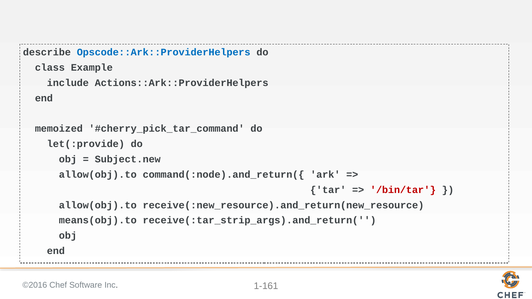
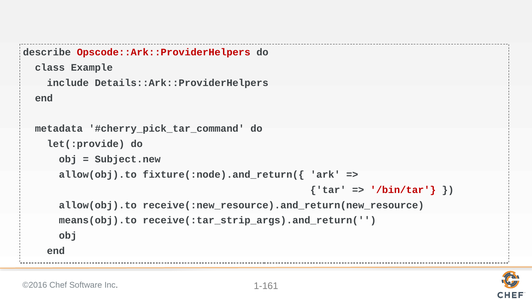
Opscode::Ark::ProviderHelpers colour: blue -> red
Actions::Ark::ProviderHelpers: Actions::Ark::ProviderHelpers -> Details::Ark::ProviderHelpers
memoized: memoized -> metadata
command(:node).and_return({: command(:node).and_return({ -> fixture(:node).and_return({
